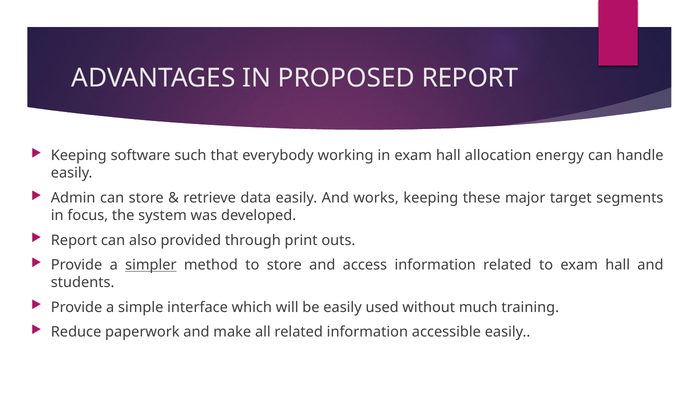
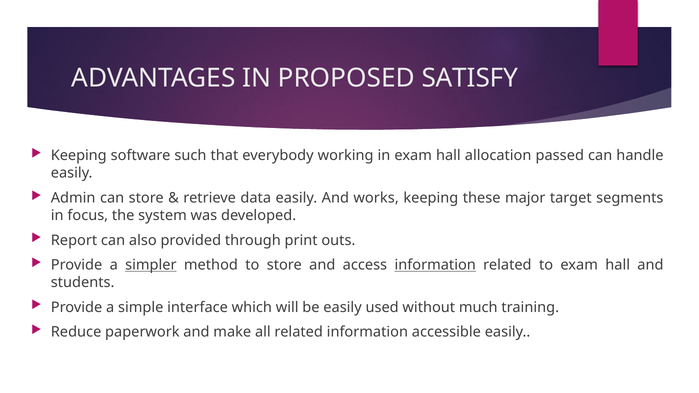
PROPOSED REPORT: REPORT -> SATISFY
energy: energy -> passed
information at (435, 265) underline: none -> present
